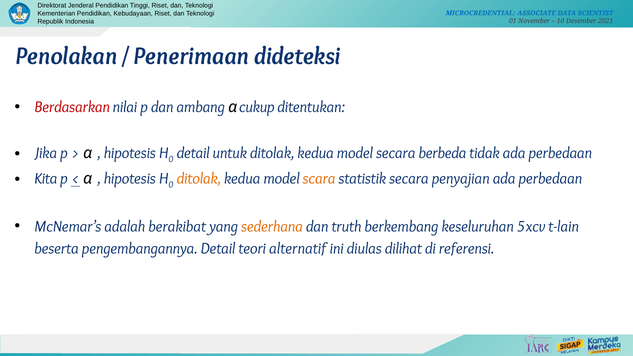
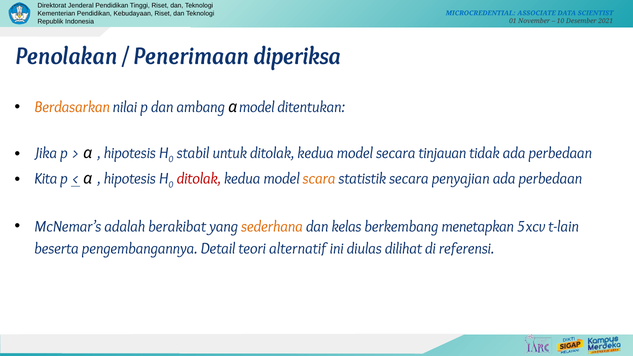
dideteksi: dideteksi -> diperiksa
Berdasarkan colour: red -> orange
α cukup: cukup -> model
detail at (193, 153): detail -> stabil
berbeda: berbeda -> tinjauan
ditolak at (199, 179) colour: orange -> red
truth: truth -> kelas
keseluruhan: keseluruhan -> menetapkan
